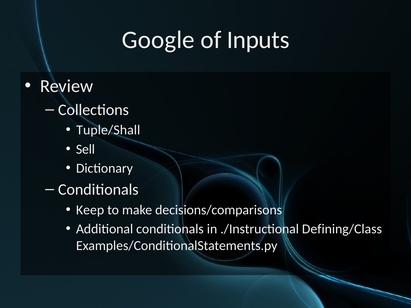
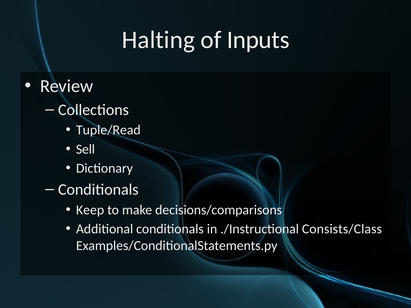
Google: Google -> Halting
Tuple/Shall: Tuple/Shall -> Tuple/Read
Defining/Class: Defining/Class -> Consists/Class
